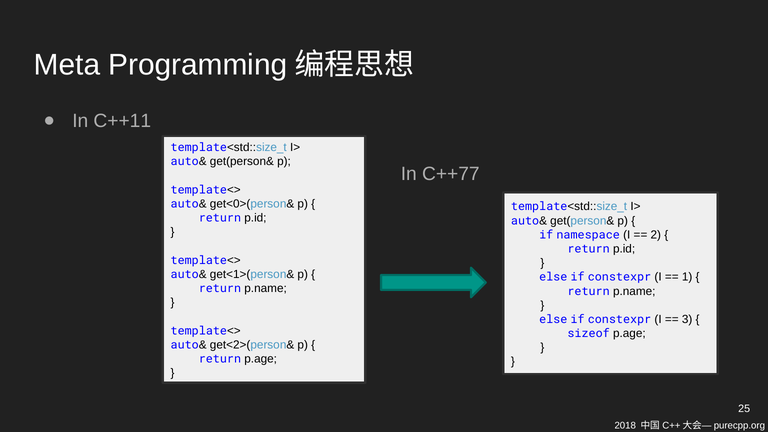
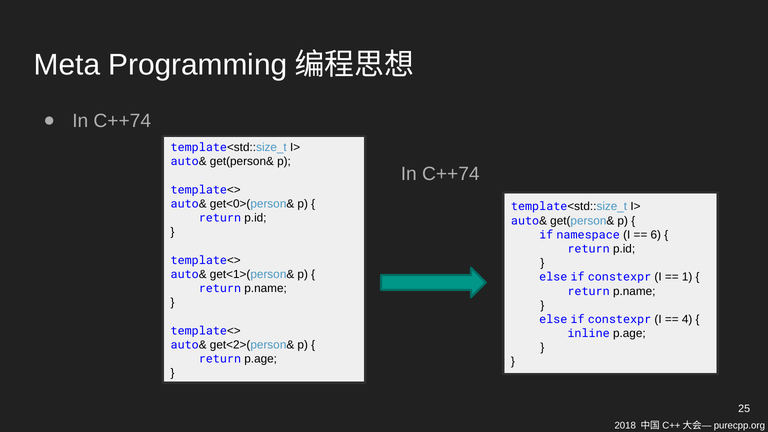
C++11 at (122, 121): C++11 -> C++74
C++77 at (451, 174): C++77 -> C++74
2: 2 -> 6
3: 3 -> 4
sizeof: sizeof -> inline
